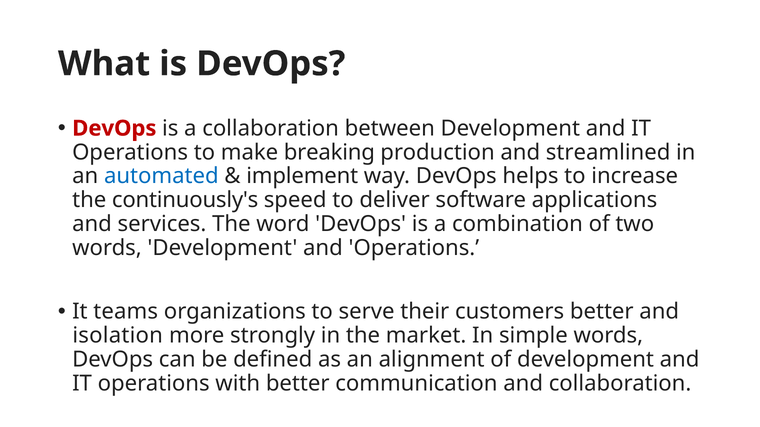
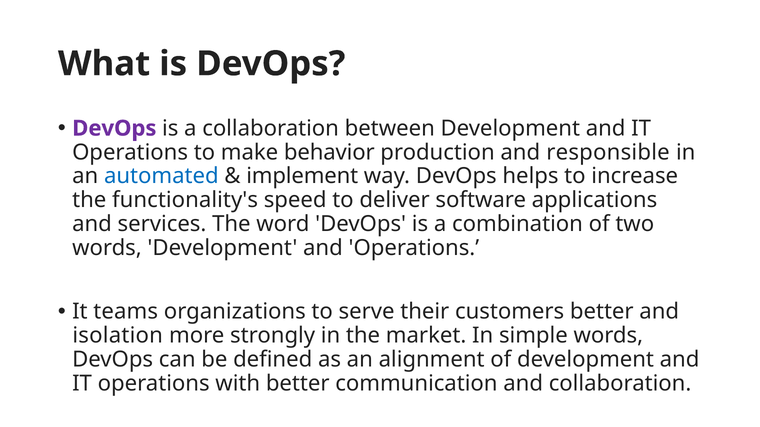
DevOps at (114, 128) colour: red -> purple
breaking: breaking -> behavior
streamlined: streamlined -> responsible
continuously's: continuously's -> functionality's
